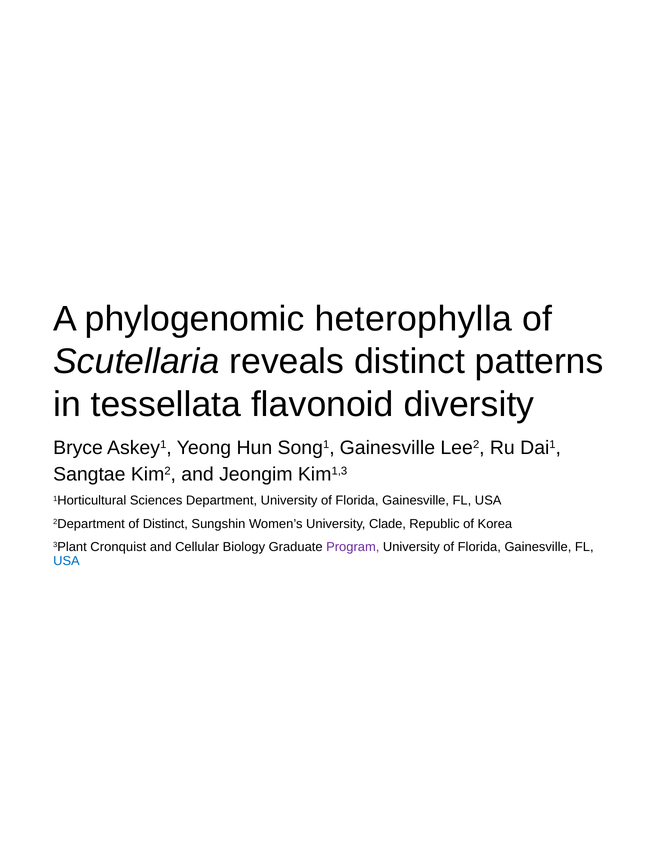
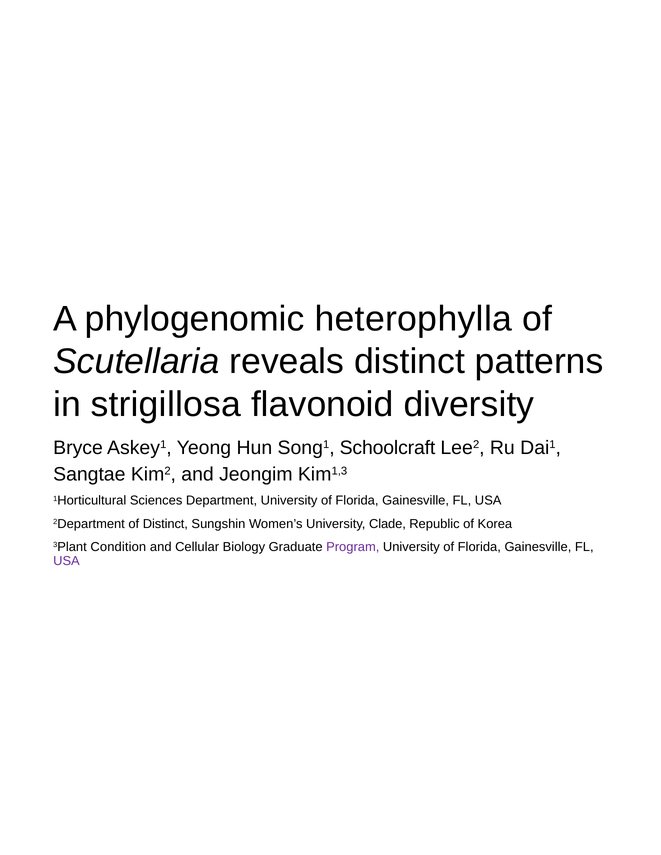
tessellata: tessellata -> strigillosa
Song1 Gainesville: Gainesville -> Schoolcraft
Cronquist: Cronquist -> Condition
USA at (66, 561) colour: blue -> purple
